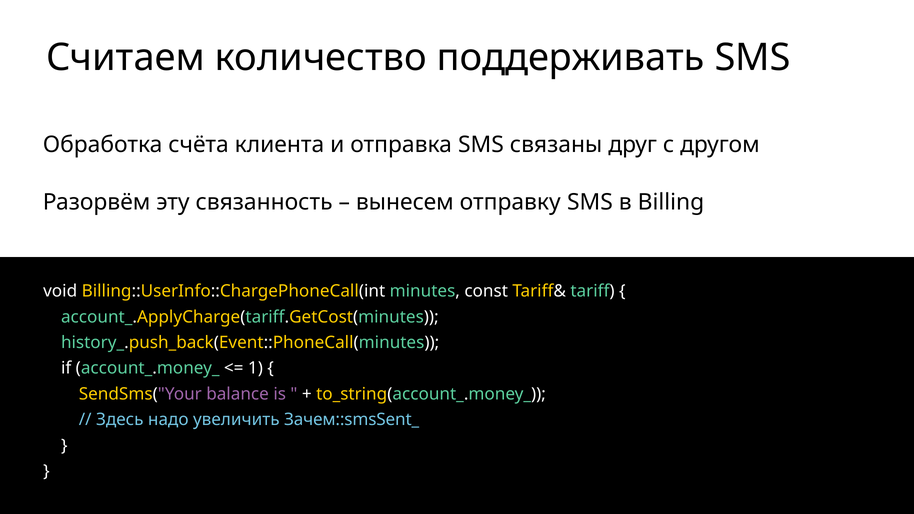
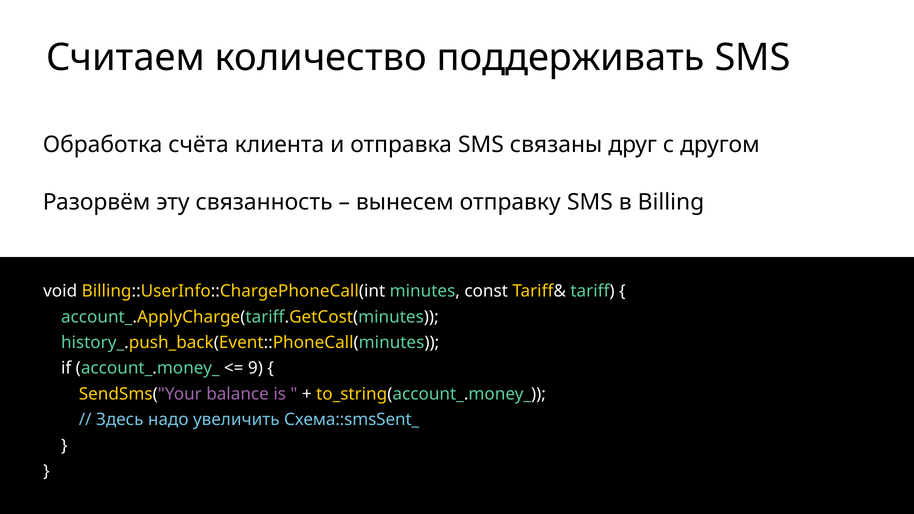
1: 1 -> 9
Зачем::smsSent_: Зачем::smsSent_ -> Схема::smsSent_
